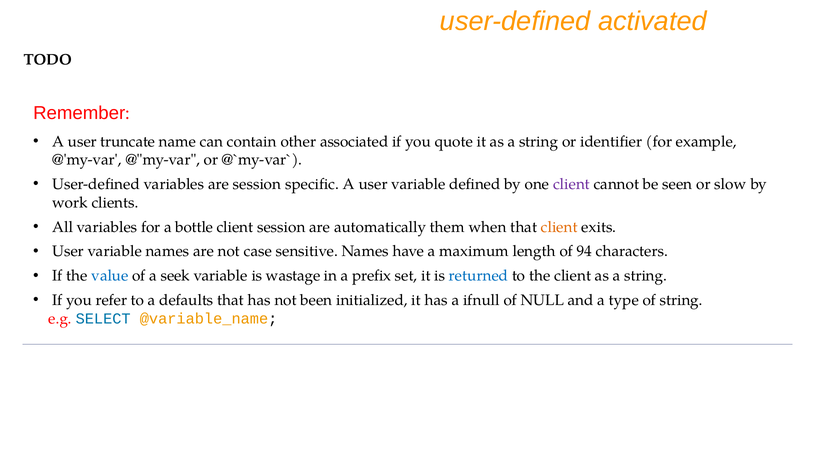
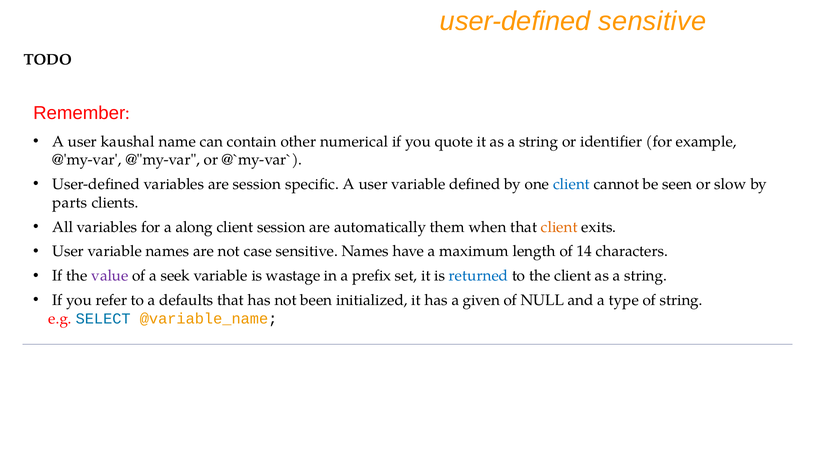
user-defined activated: activated -> sensitive
truncate: truncate -> kaushal
associated: associated -> numerical
client at (571, 184) colour: purple -> blue
work: work -> parts
bottle: bottle -> along
94: 94 -> 14
value colour: blue -> purple
ifnull: ifnull -> given
